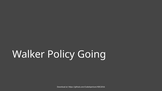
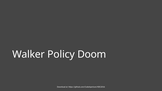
Going: Going -> Doom
